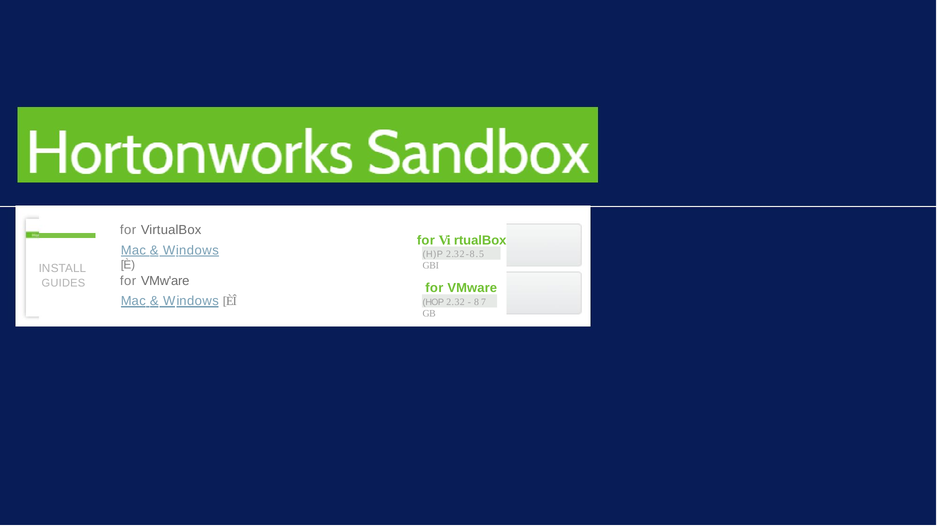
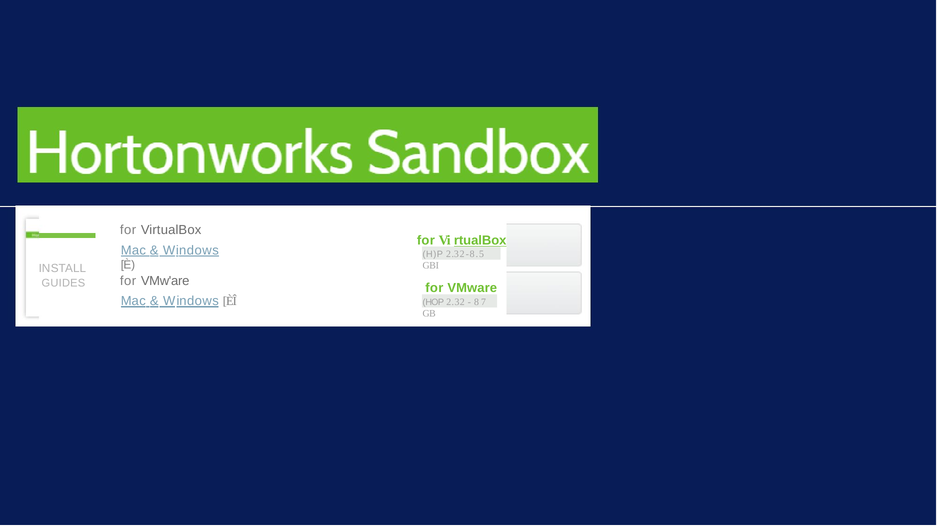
rtualBox underline: none -> present
